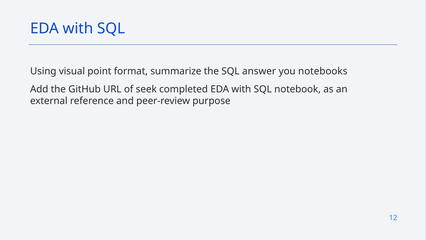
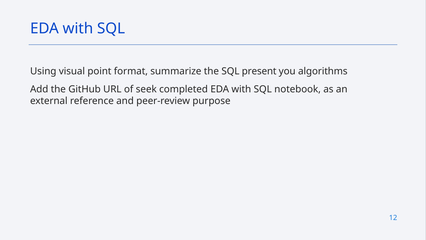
answer: answer -> present
notebooks: notebooks -> algorithms
